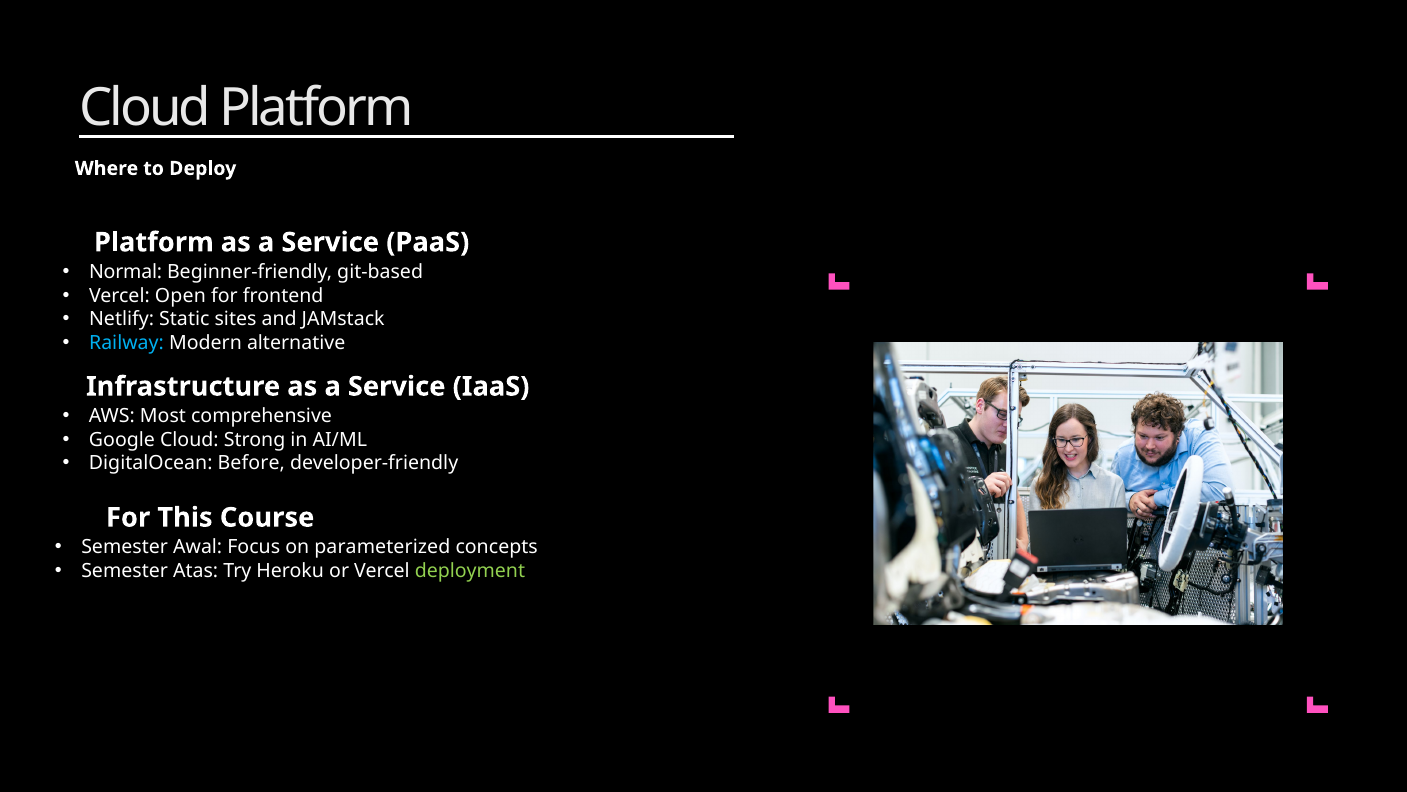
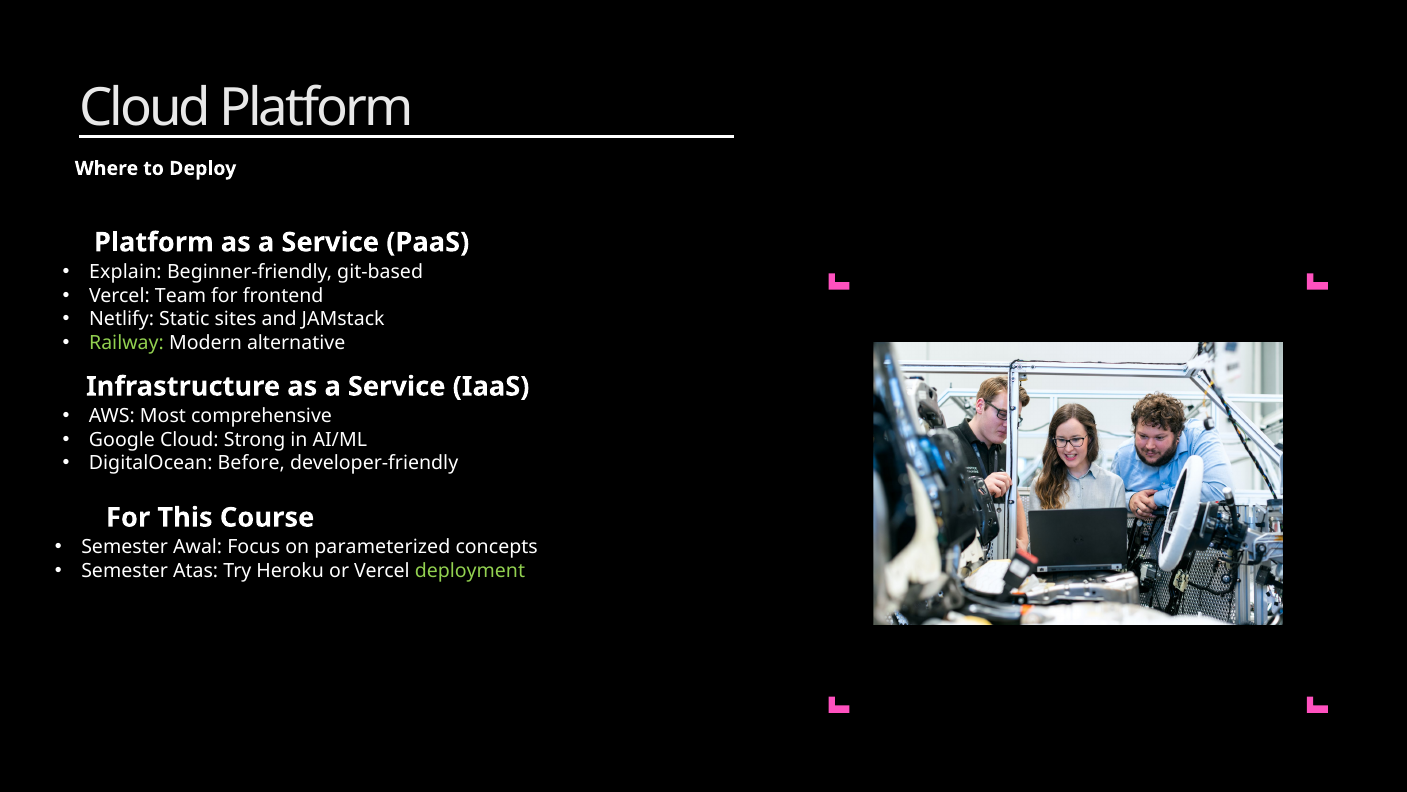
Normal: Normal -> Explain
Open: Open -> Team
Railway colour: light blue -> light green
